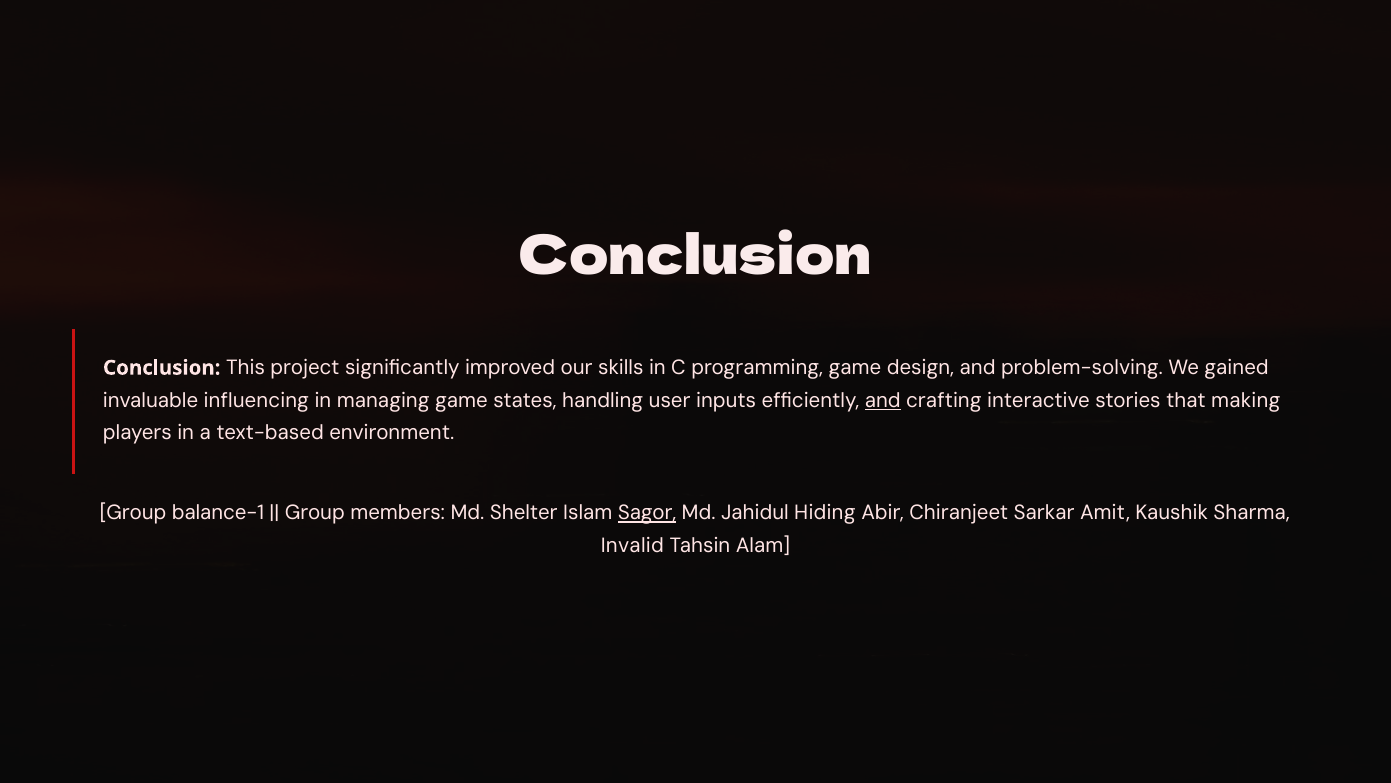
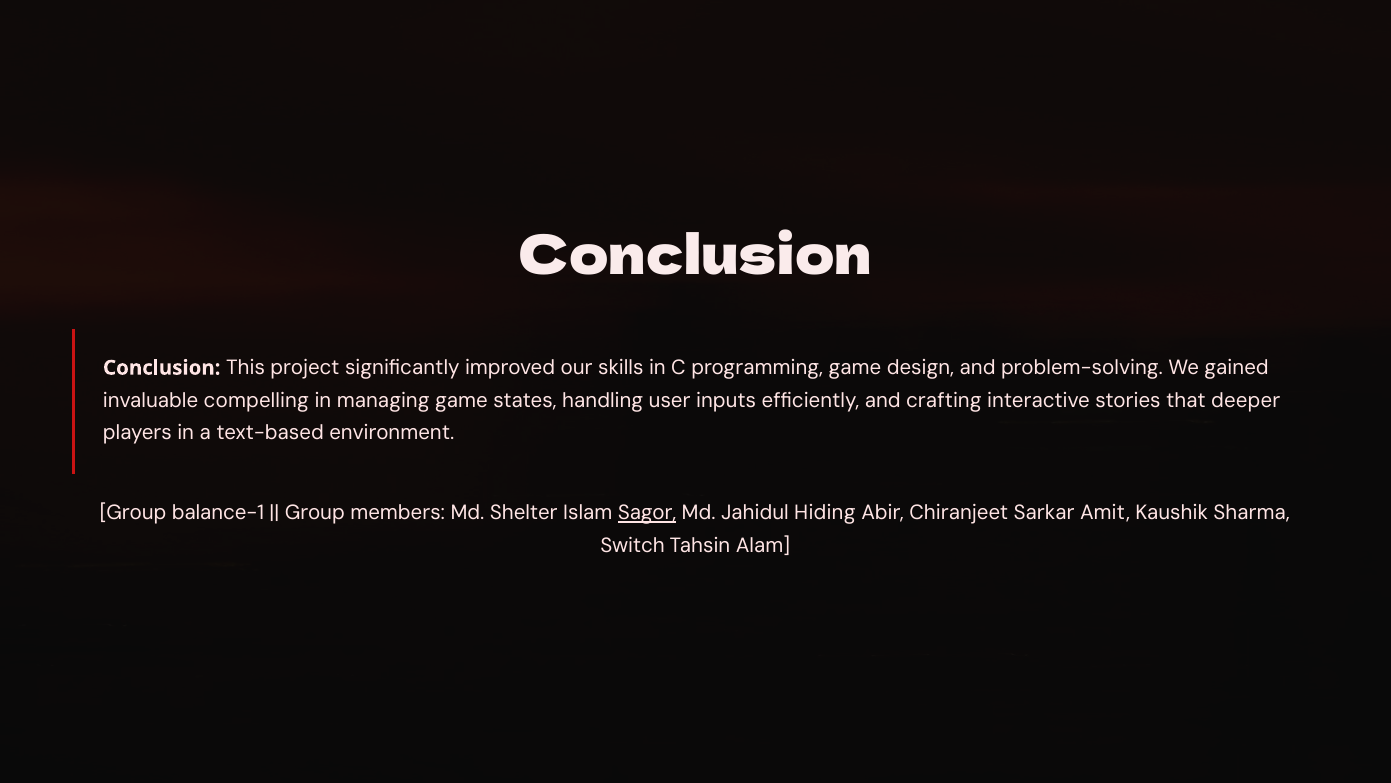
influencing: influencing -> compelling
and at (883, 400) underline: present -> none
making: making -> deeper
Invalid: Invalid -> Switch
